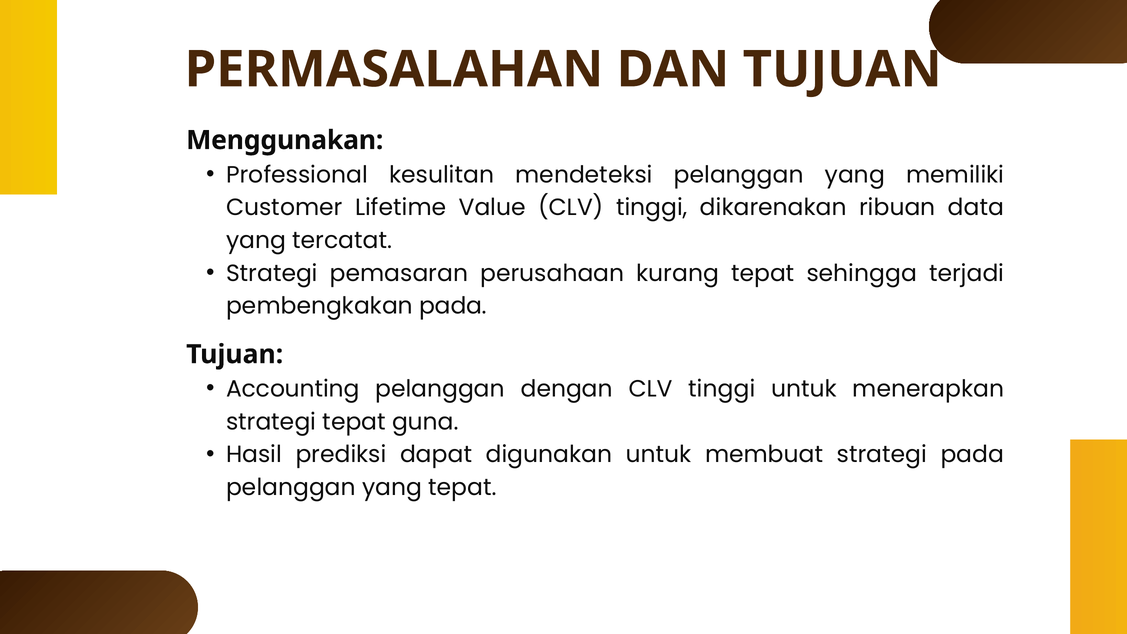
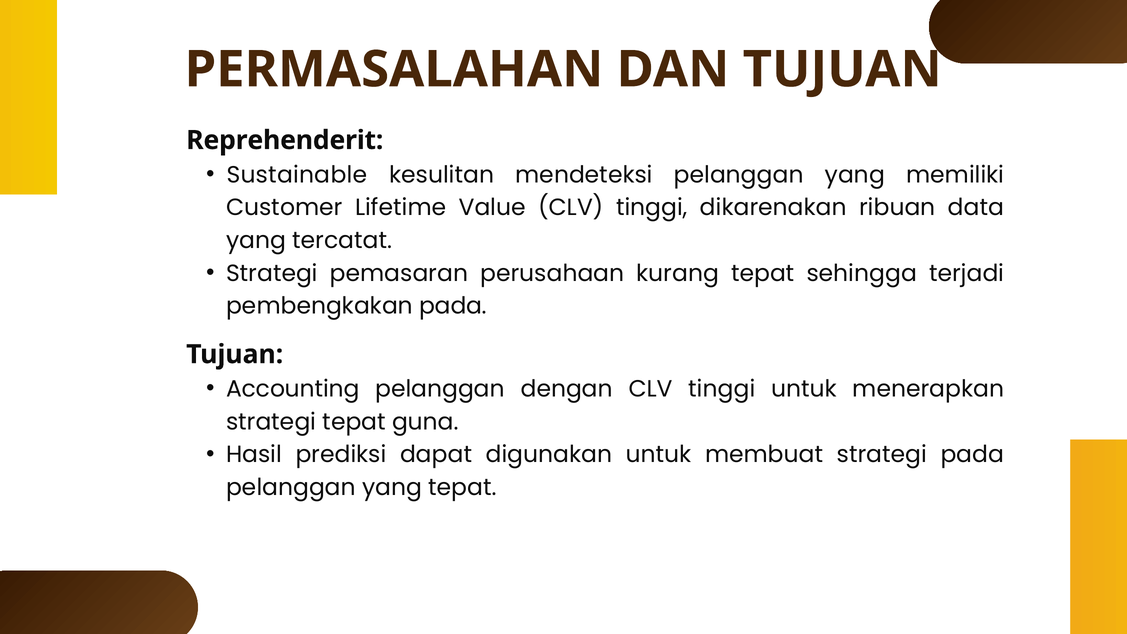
Menggunakan: Menggunakan -> Reprehenderit
Professional: Professional -> Sustainable
